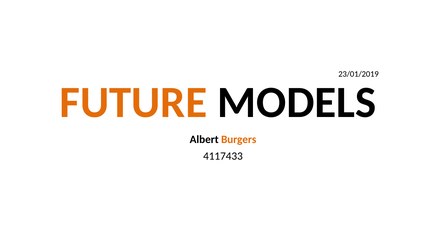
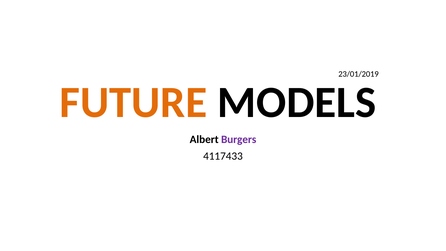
Burgers colour: orange -> purple
